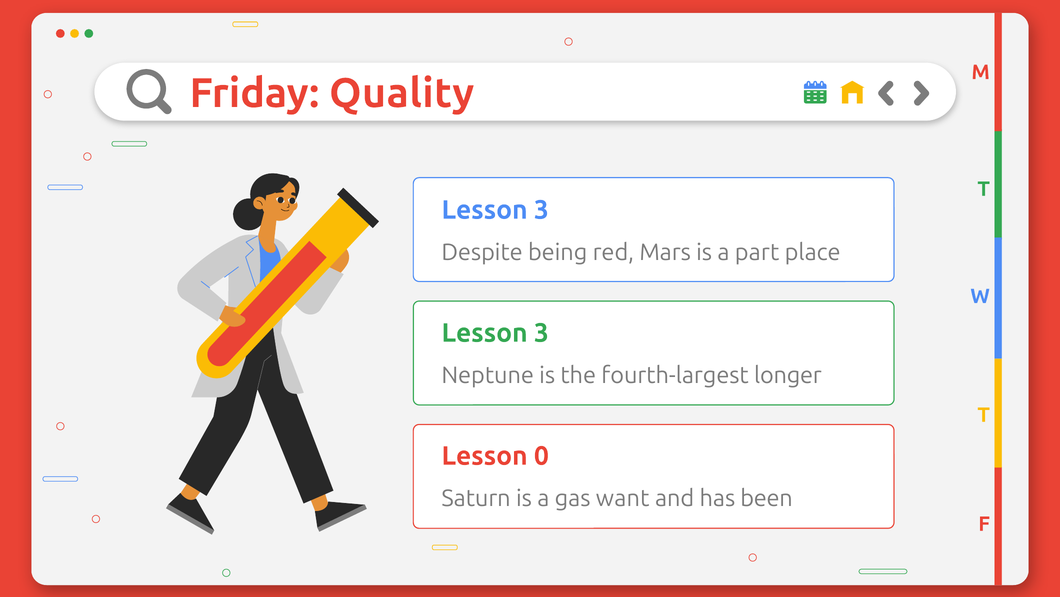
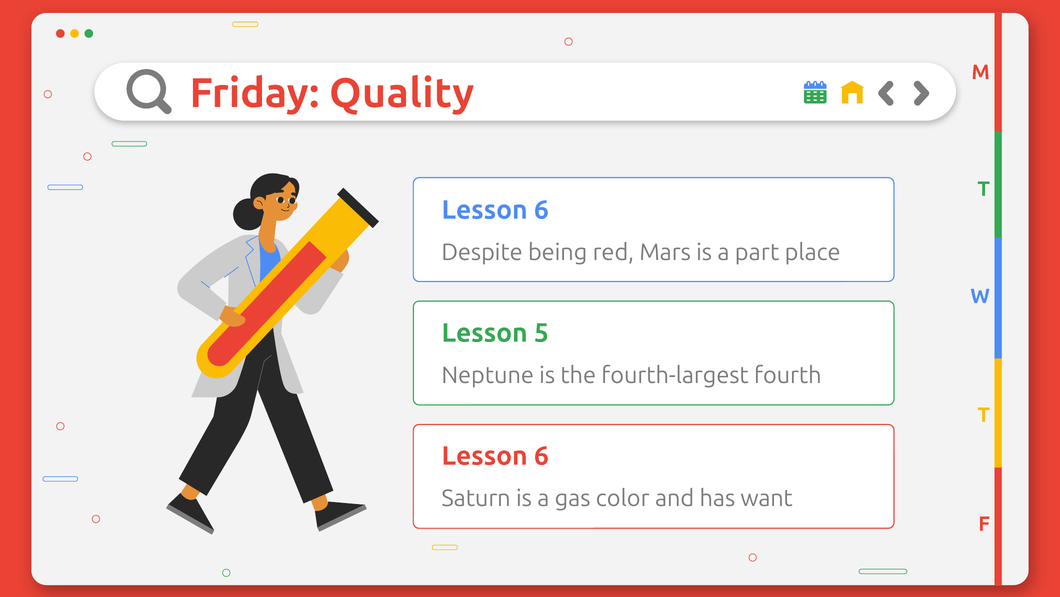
3 at (541, 210): 3 -> 6
3 at (541, 333): 3 -> 5
longer: longer -> fourth
0 at (541, 455): 0 -> 6
want: want -> color
been: been -> want
